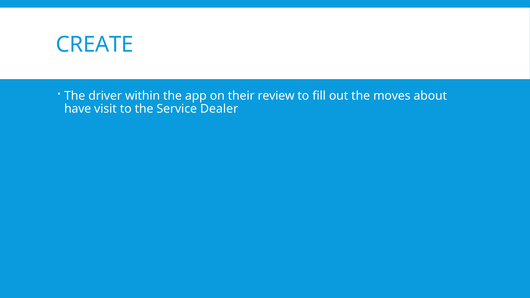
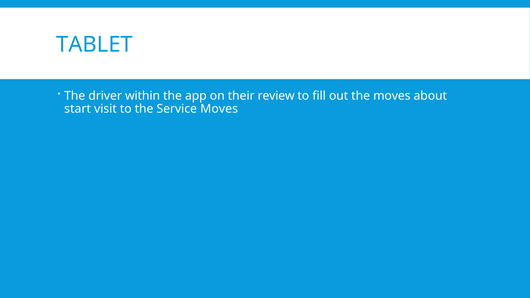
CREATE: CREATE -> TABLET
have: have -> start
Service Dealer: Dealer -> Moves
